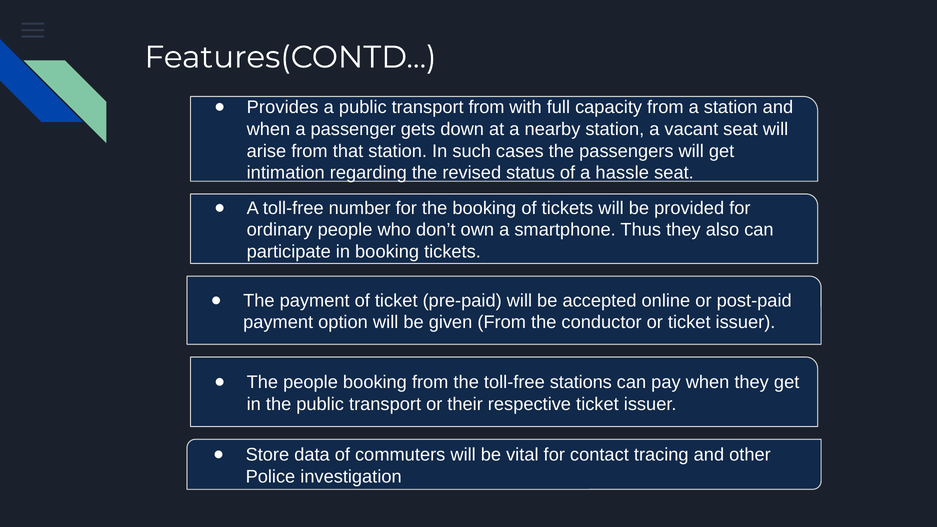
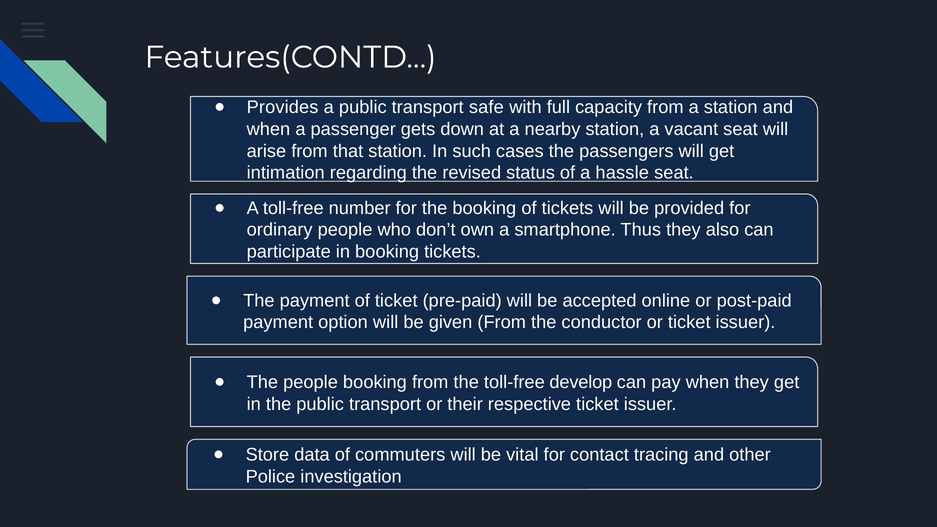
transport from: from -> safe
stations: stations -> develop
